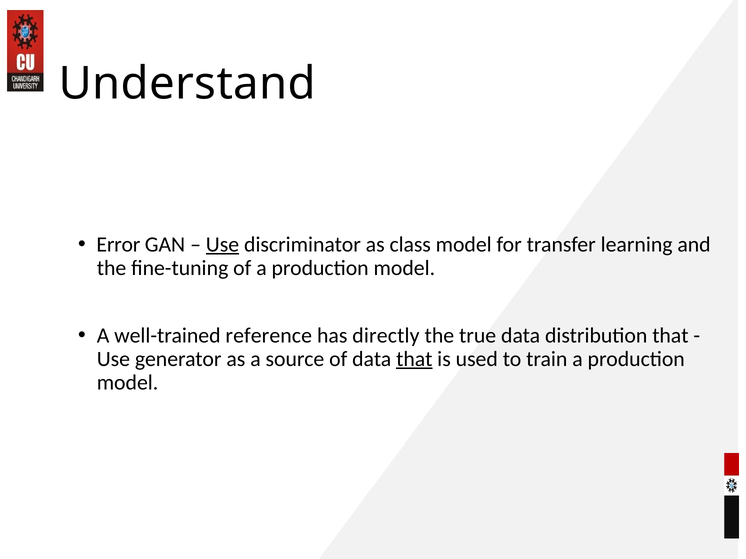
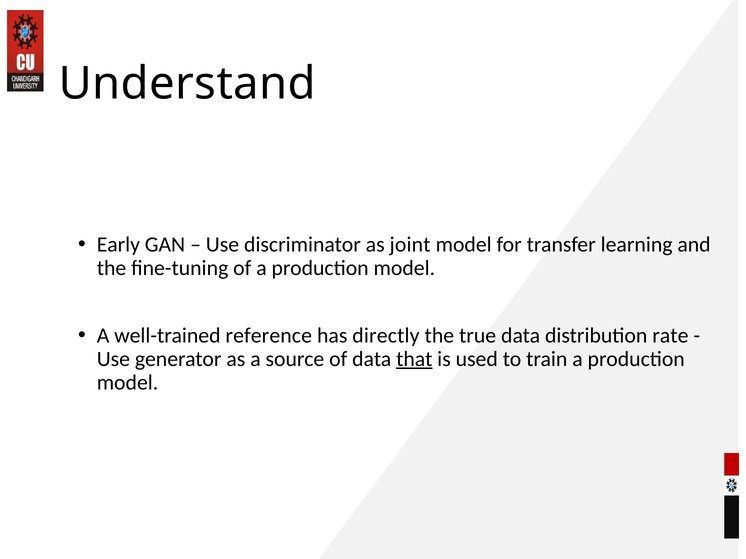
Error: Error -> Early
Use at (222, 245) underline: present -> none
class: class -> joint
distribution that: that -> rate
